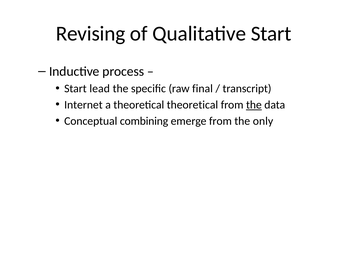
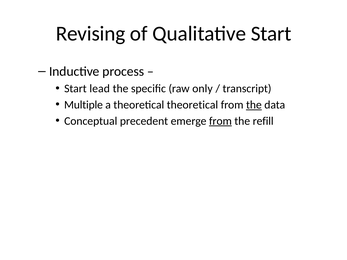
final: final -> only
Internet: Internet -> Multiple
combining: combining -> precedent
from at (220, 121) underline: none -> present
only: only -> refill
